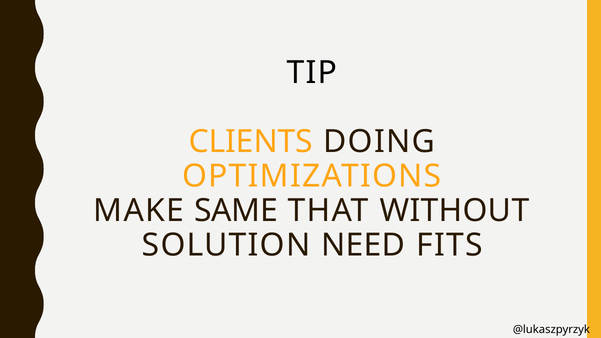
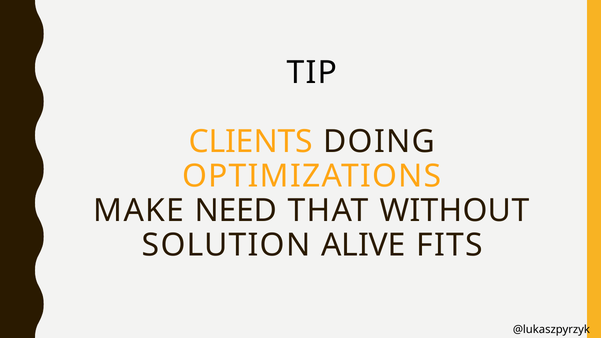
SAME: SAME -> NEED
NEED: NEED -> ALIVE
